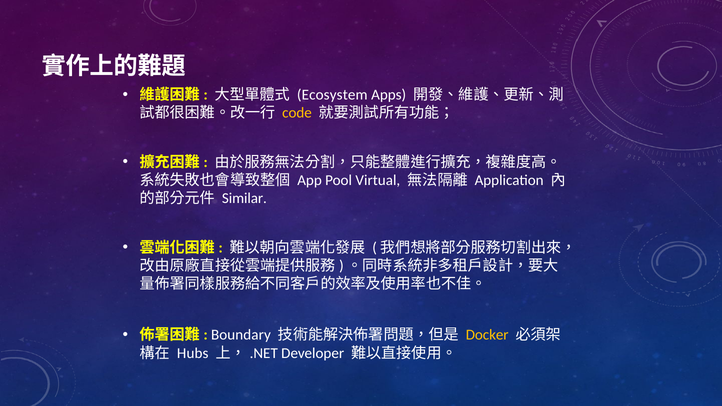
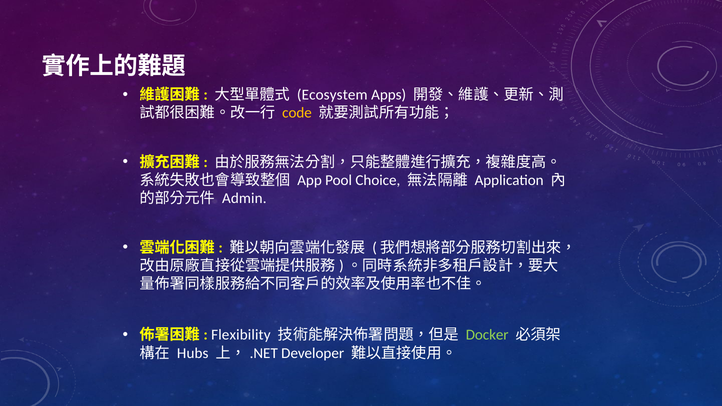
Virtual: Virtual -> Choice
Similar: Similar -> Admin
Boundary: Boundary -> Flexibility
Docker colour: yellow -> light green
